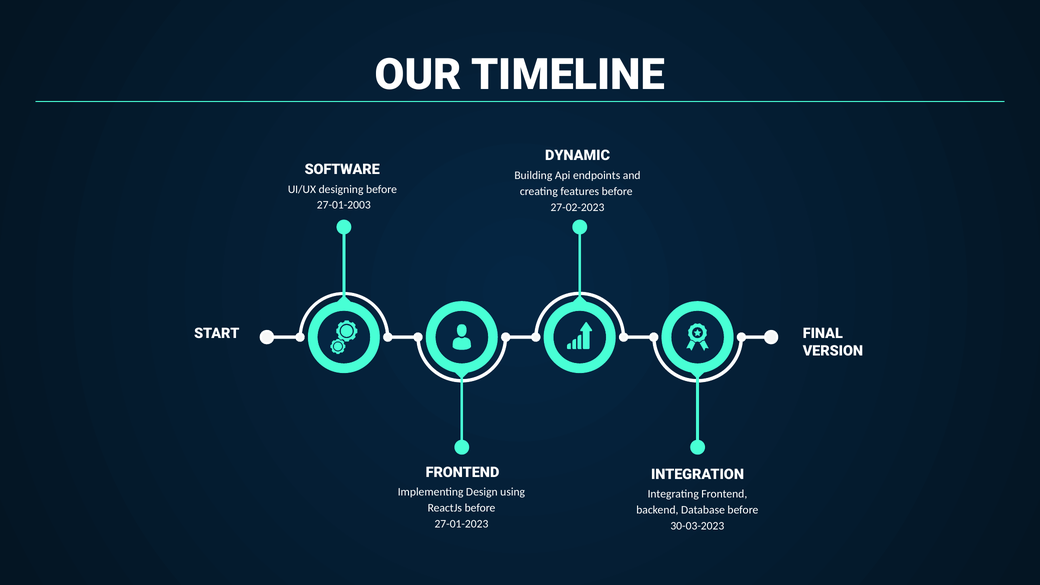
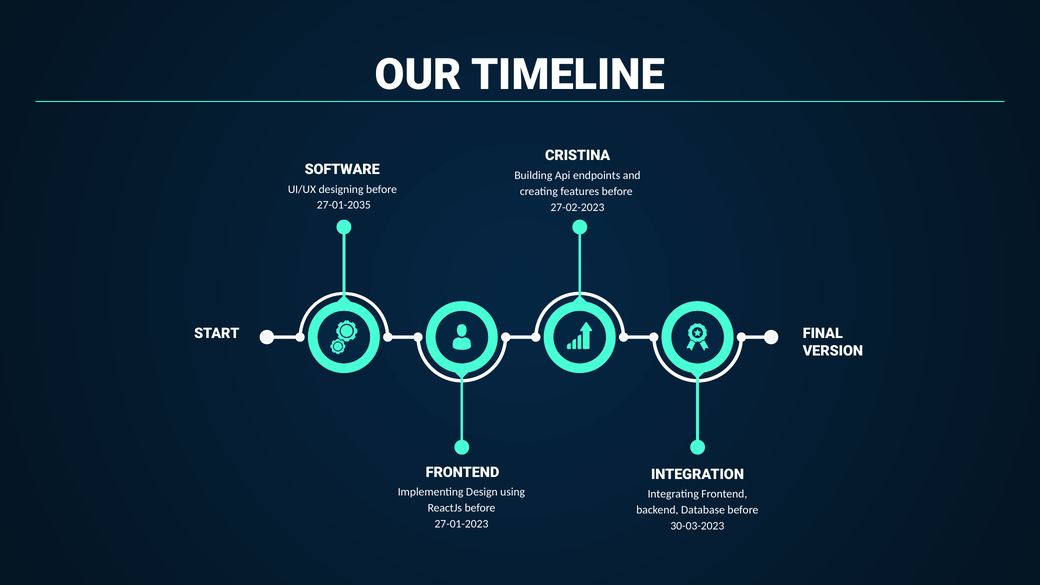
DYNAMIC: DYNAMIC -> CRISTINA
27-01-2003: 27-01-2003 -> 27-01-2035
